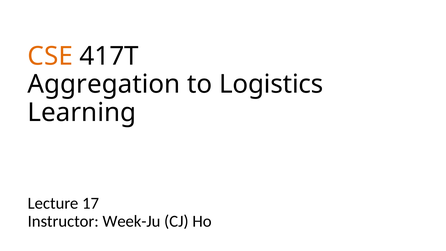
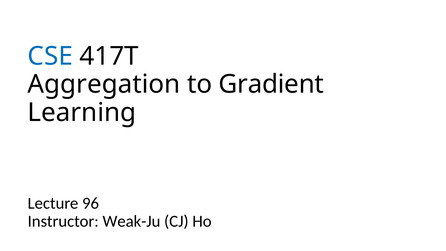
CSE colour: orange -> blue
Logistics: Logistics -> Gradient
17: 17 -> 96
Week-Ju: Week-Ju -> Weak-Ju
